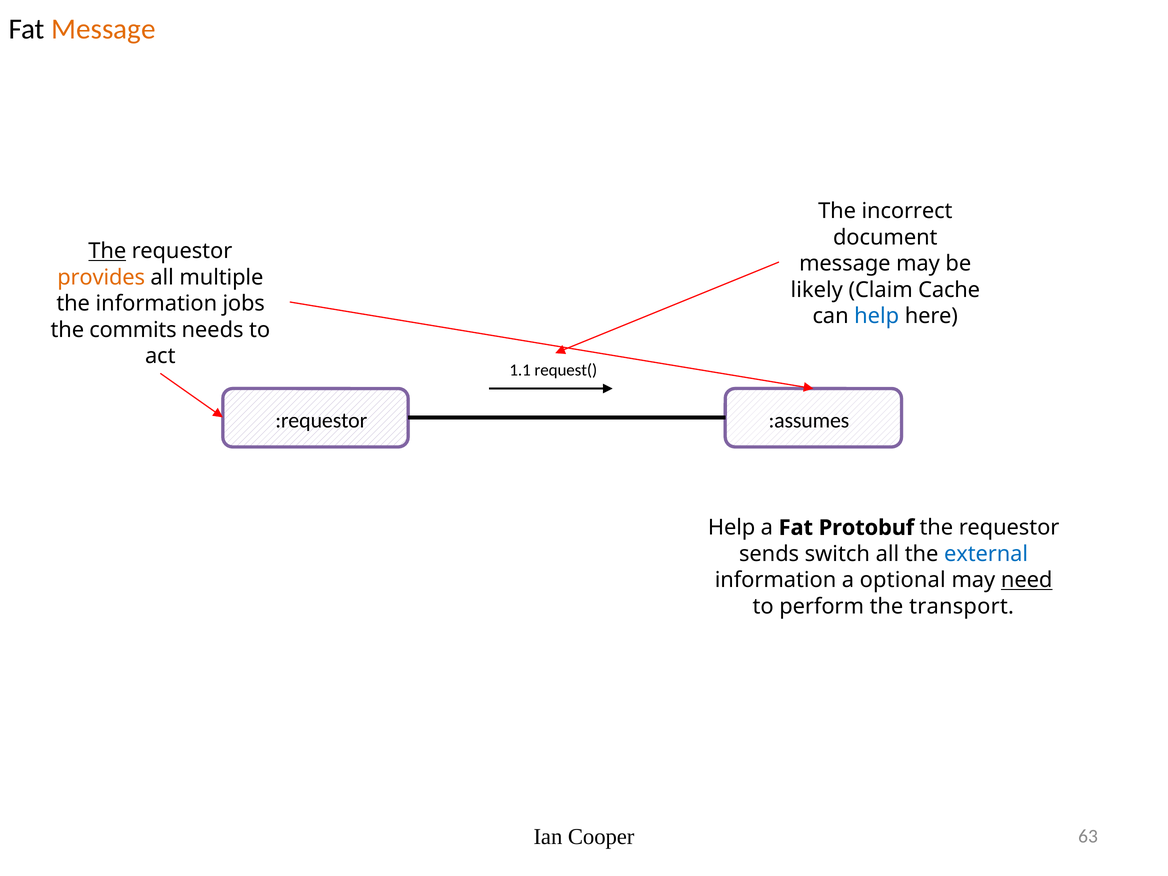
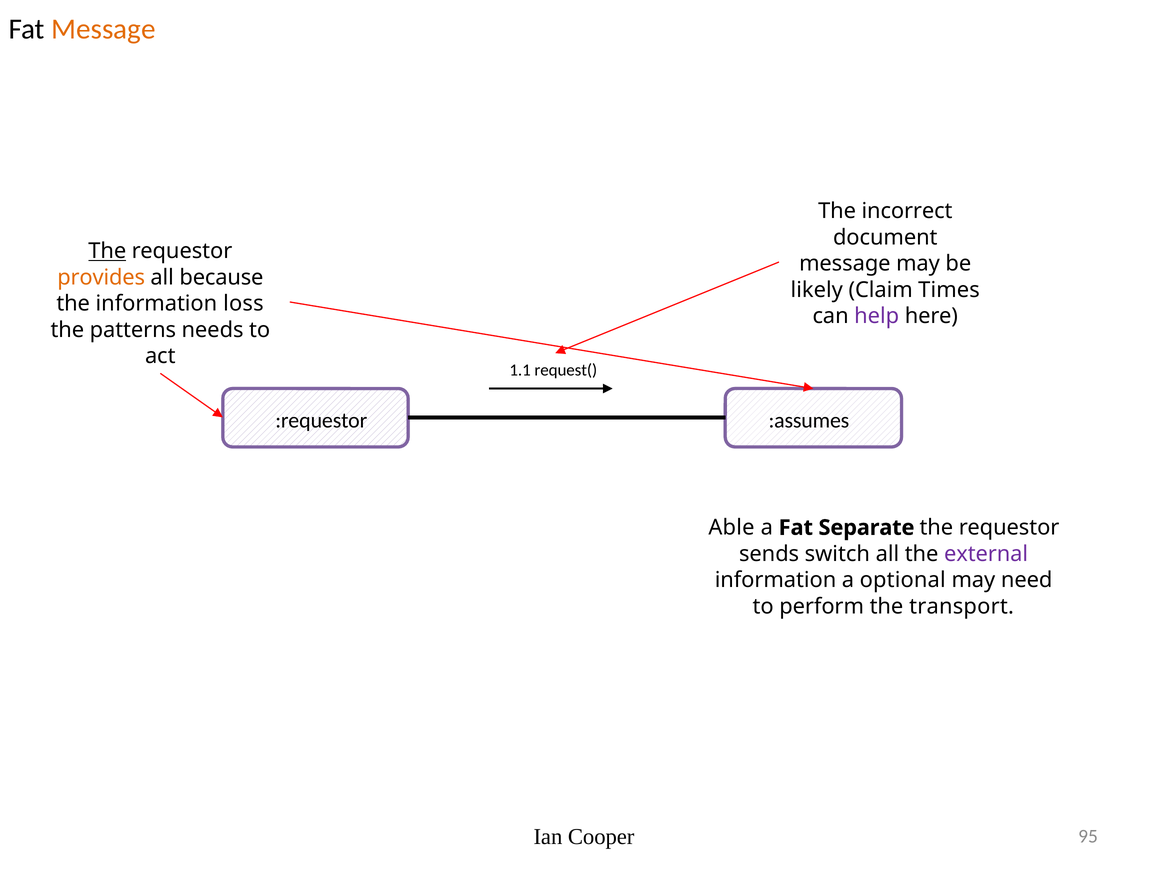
multiple: multiple -> because
Cache: Cache -> Times
jobs: jobs -> loss
help at (877, 316) colour: blue -> purple
commits: commits -> patterns
Help at (732, 528): Help -> Able
Protobuf: Protobuf -> Separate
external colour: blue -> purple
need underline: present -> none
63: 63 -> 95
